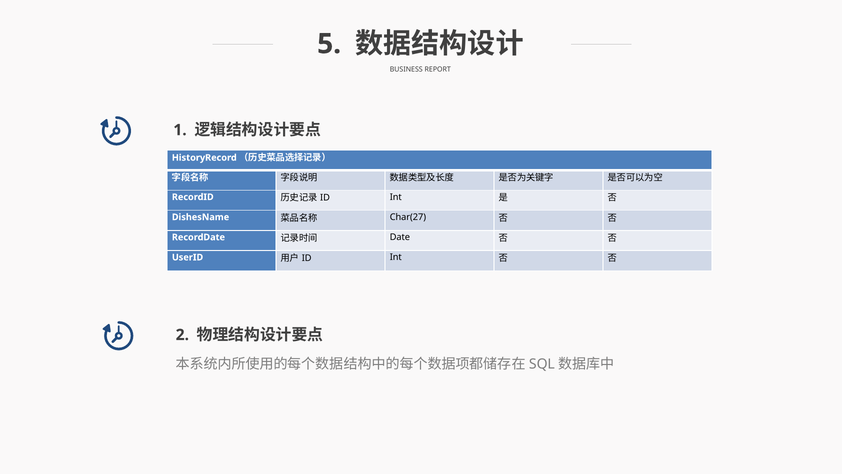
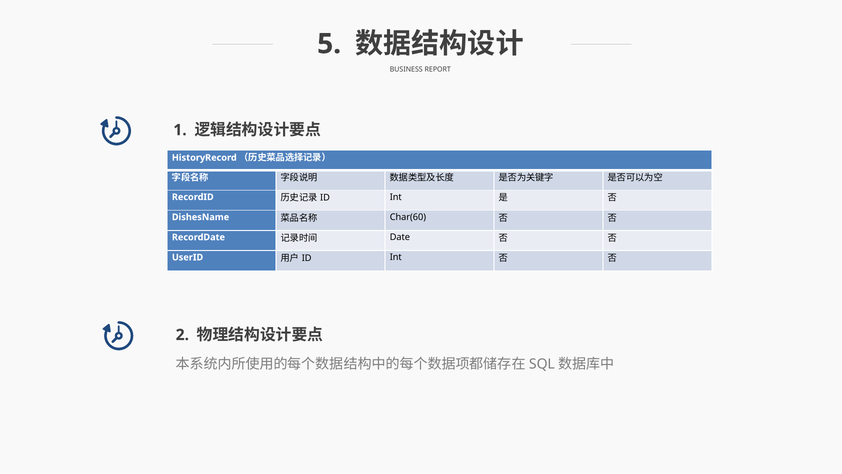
Char(27: Char(27 -> Char(60
